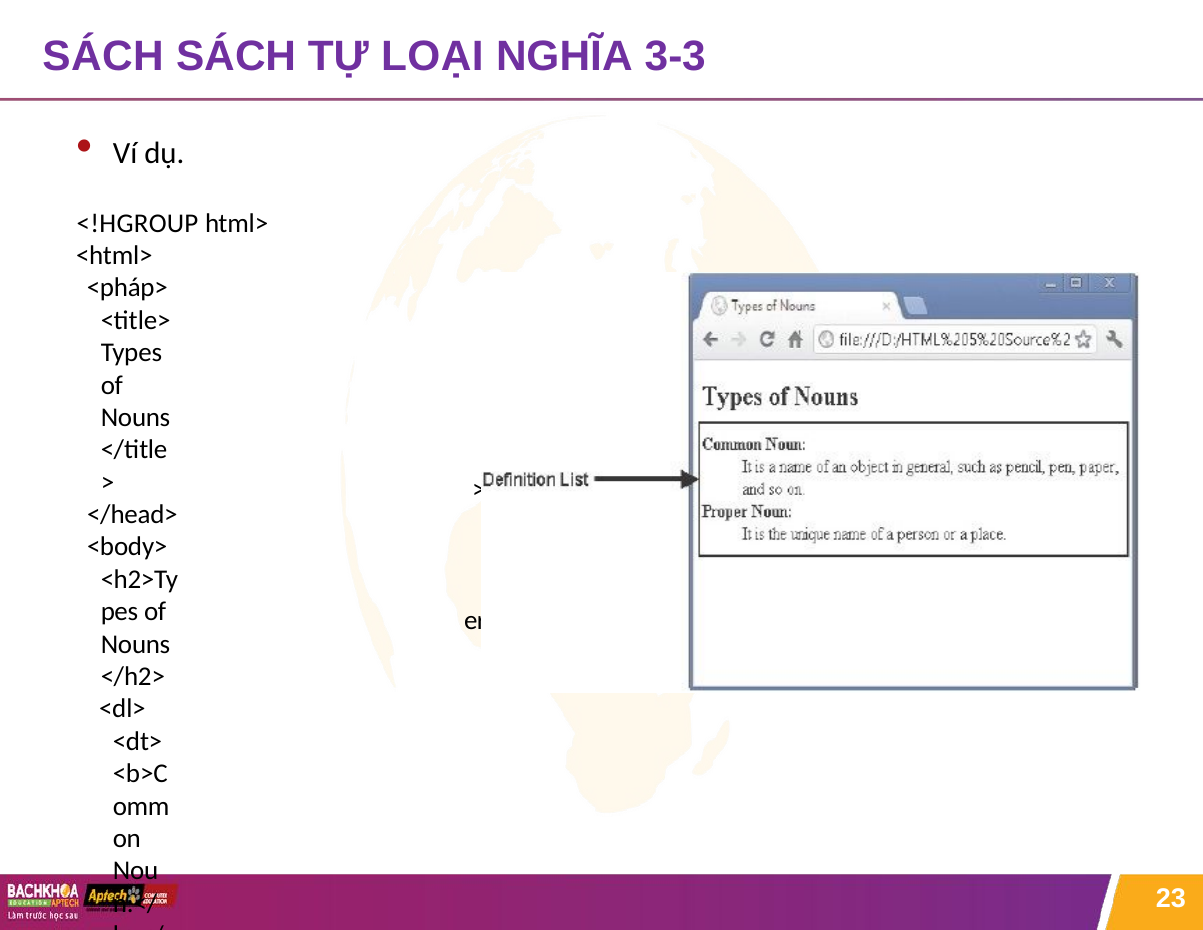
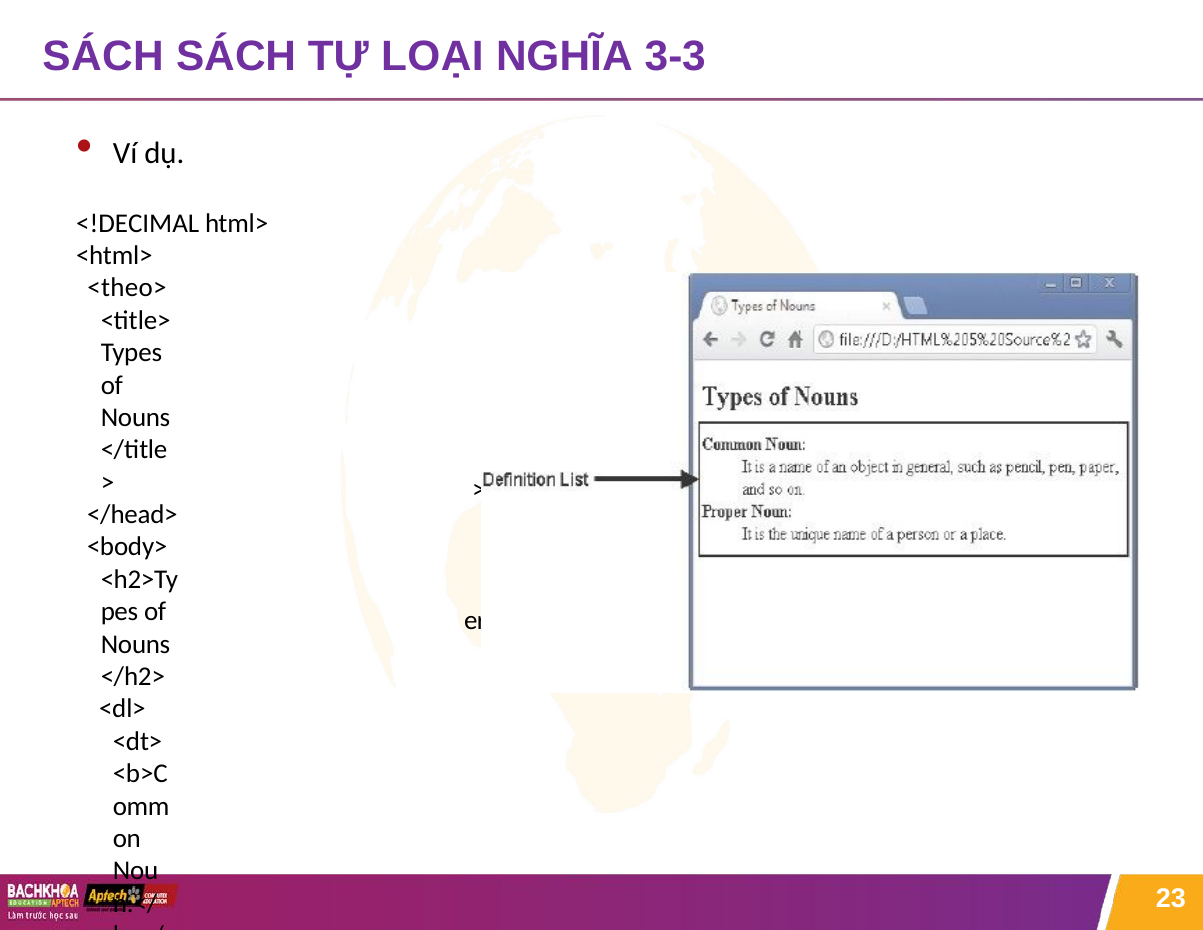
<!HGROUP: <!HGROUP -> <!DECIMAL
<pháp>: <pháp> -> <theo>
